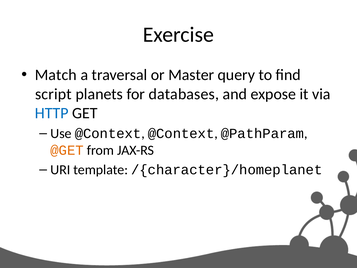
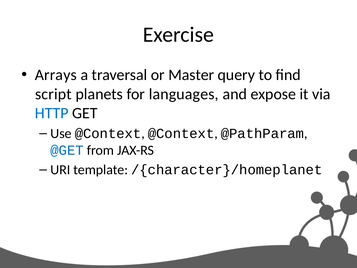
Match: Match -> Arrays
databases: databases -> languages
@GET colour: orange -> blue
